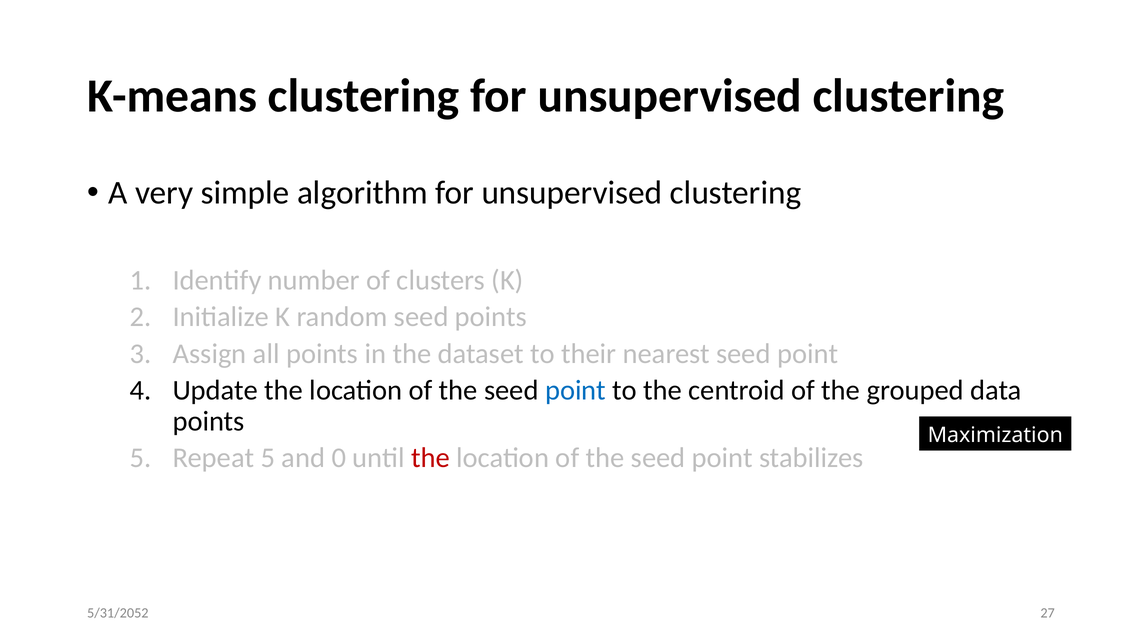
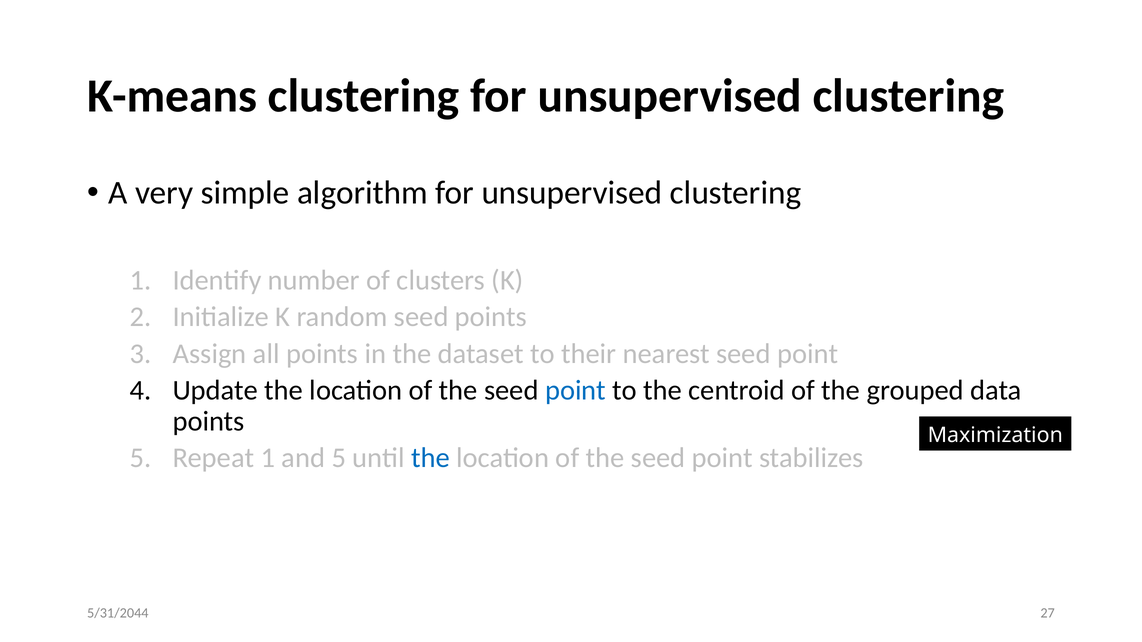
Repeat 5: 5 -> 1
and 0: 0 -> 5
the at (430, 458) colour: red -> blue
5/31/2052: 5/31/2052 -> 5/31/2044
